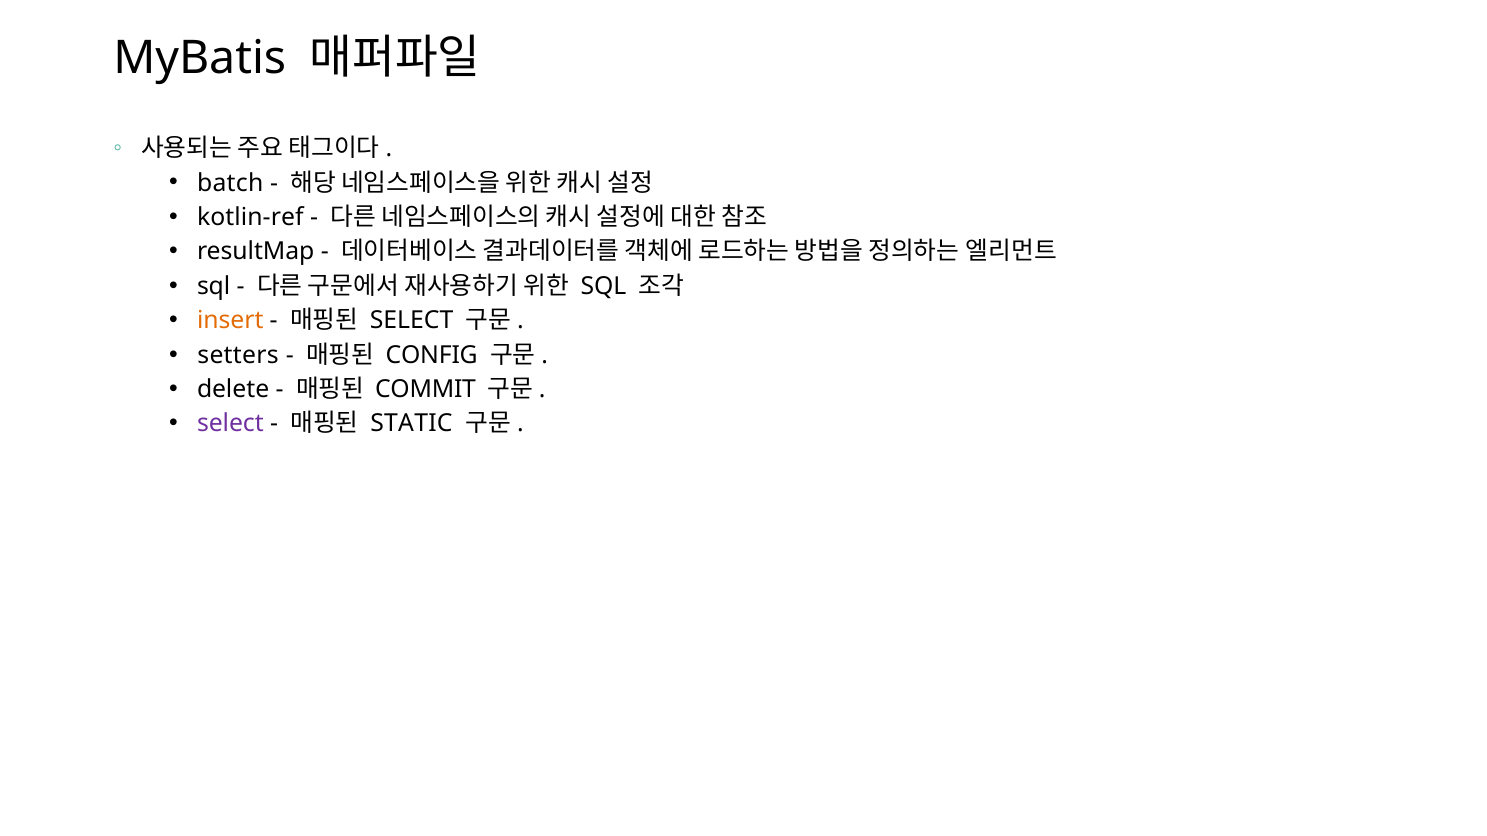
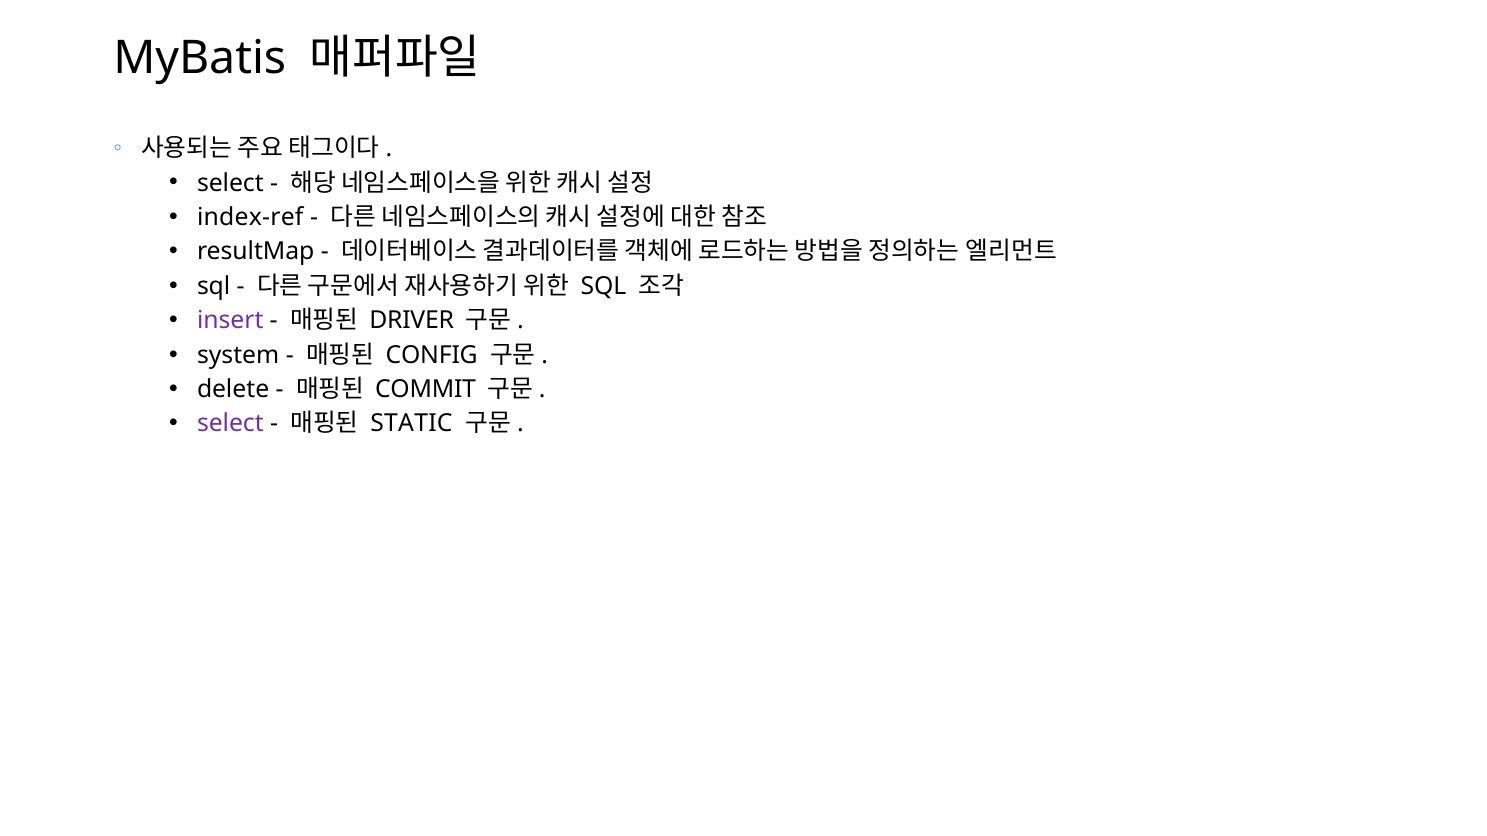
batch at (230, 183): batch -> select
kotlin-ref: kotlin-ref -> index-ref
insert colour: orange -> purple
SELECT at (412, 321): SELECT -> DRIVER
setters: setters -> system
